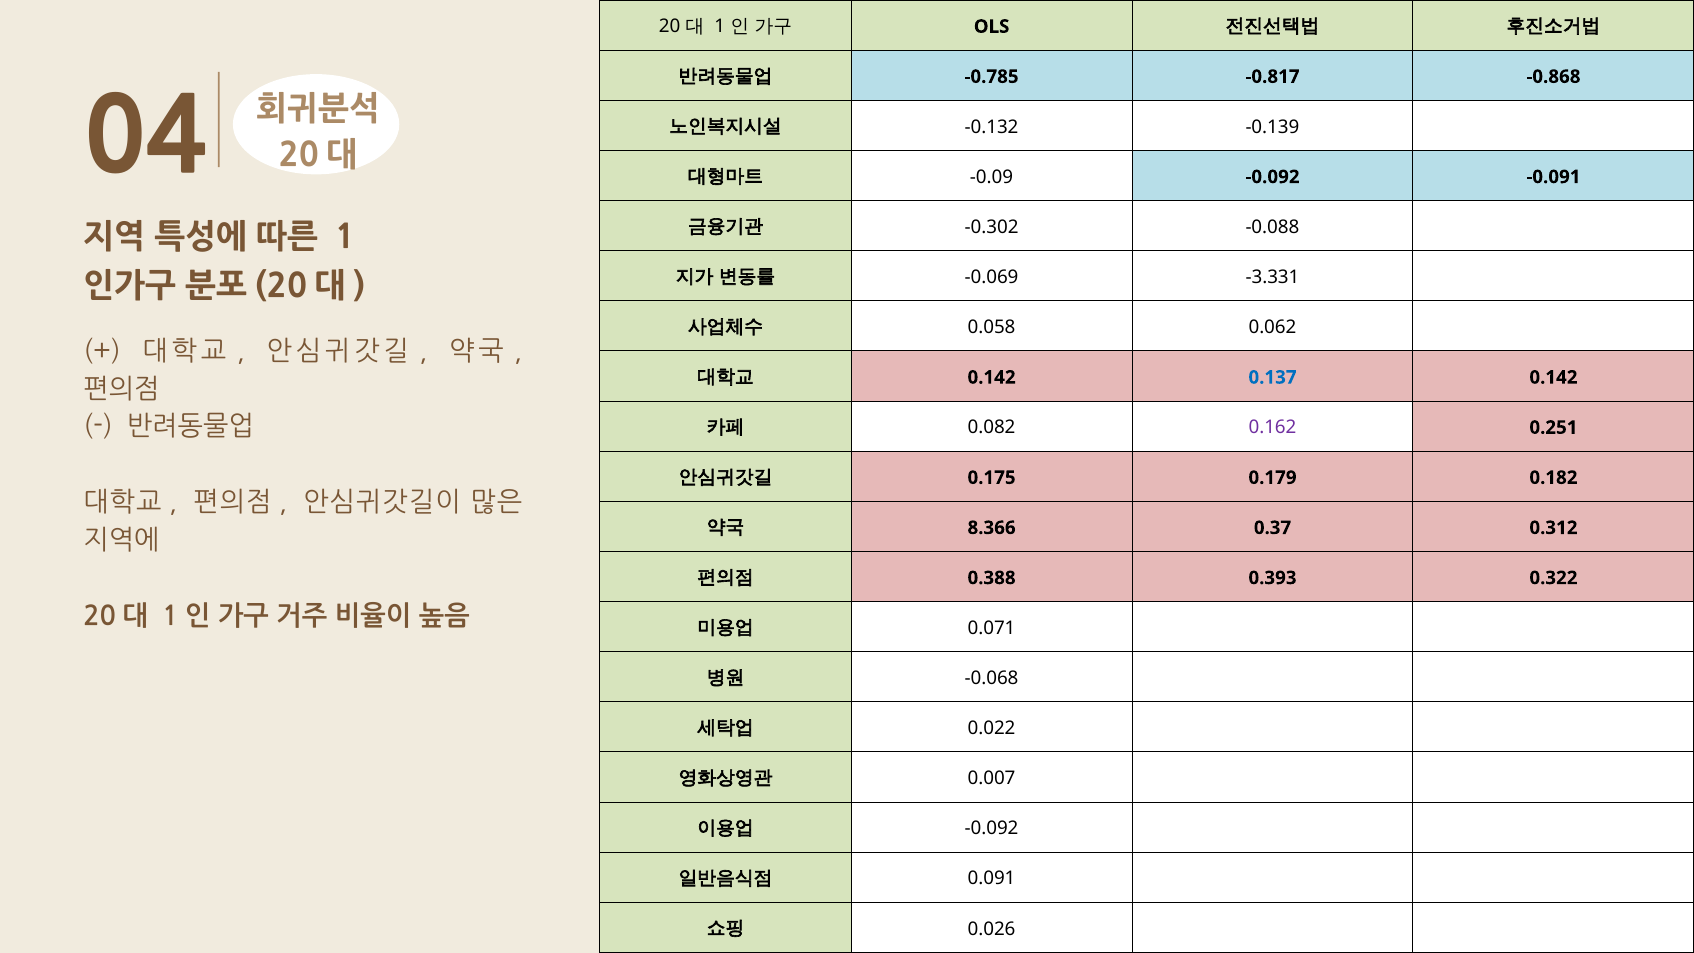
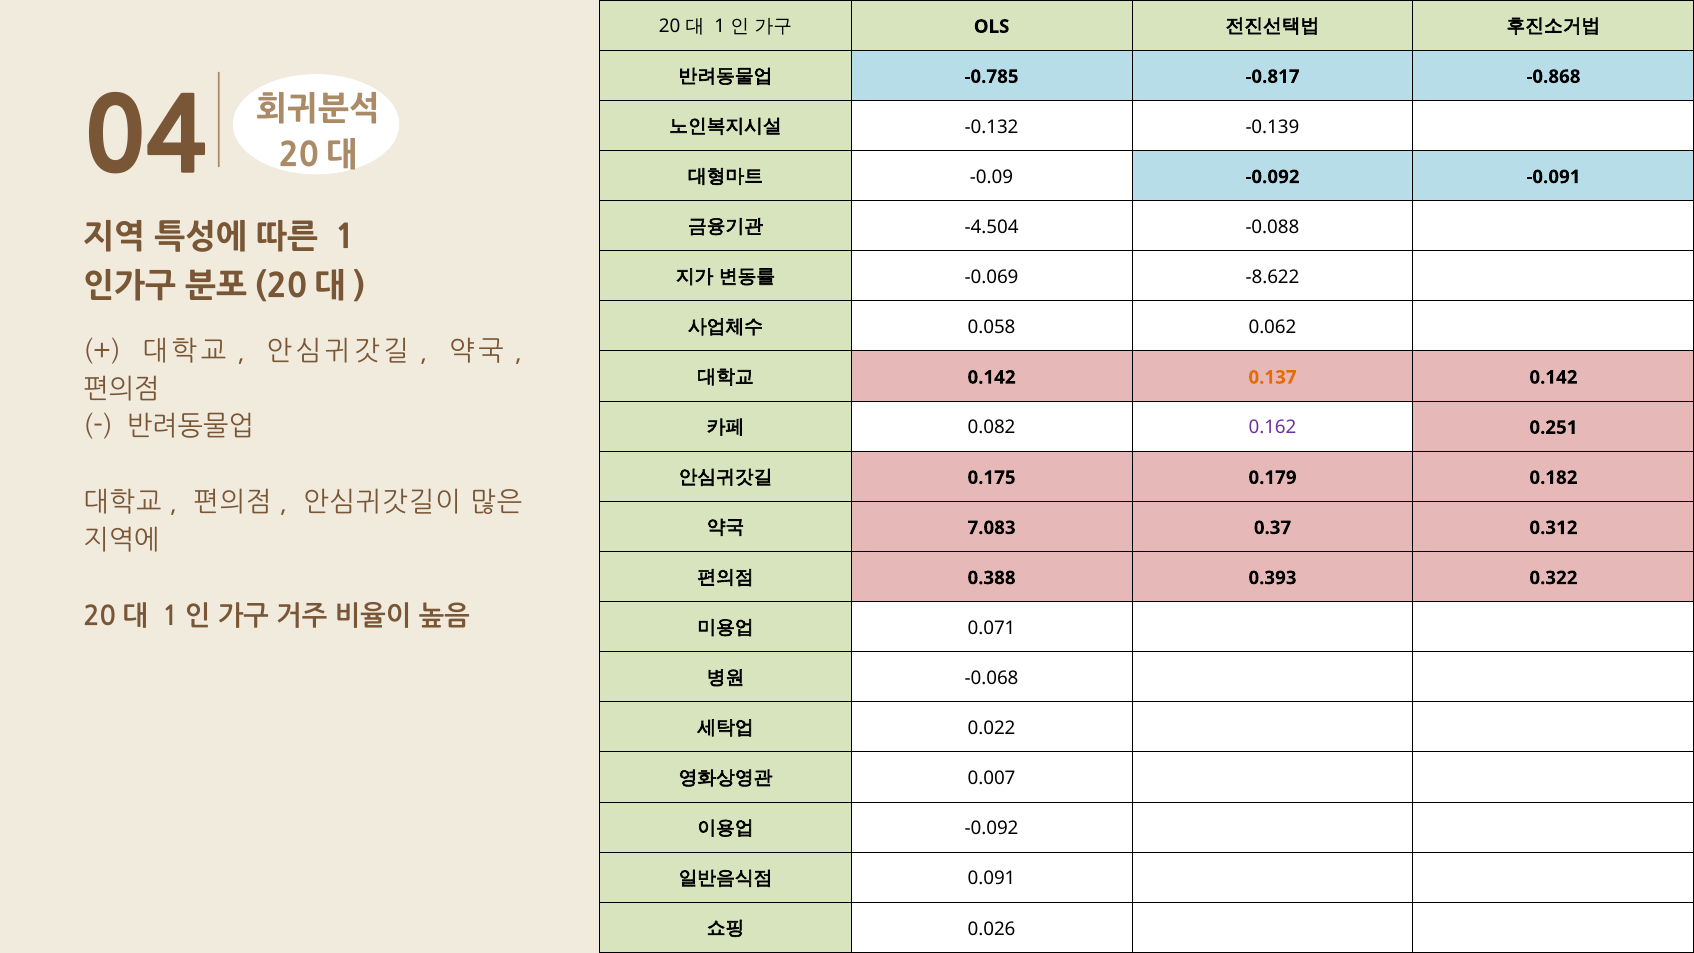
-0.302: -0.302 -> -4.504
-3.331: -3.331 -> -8.622
0.137 colour: blue -> orange
8.366: 8.366 -> 7.083
